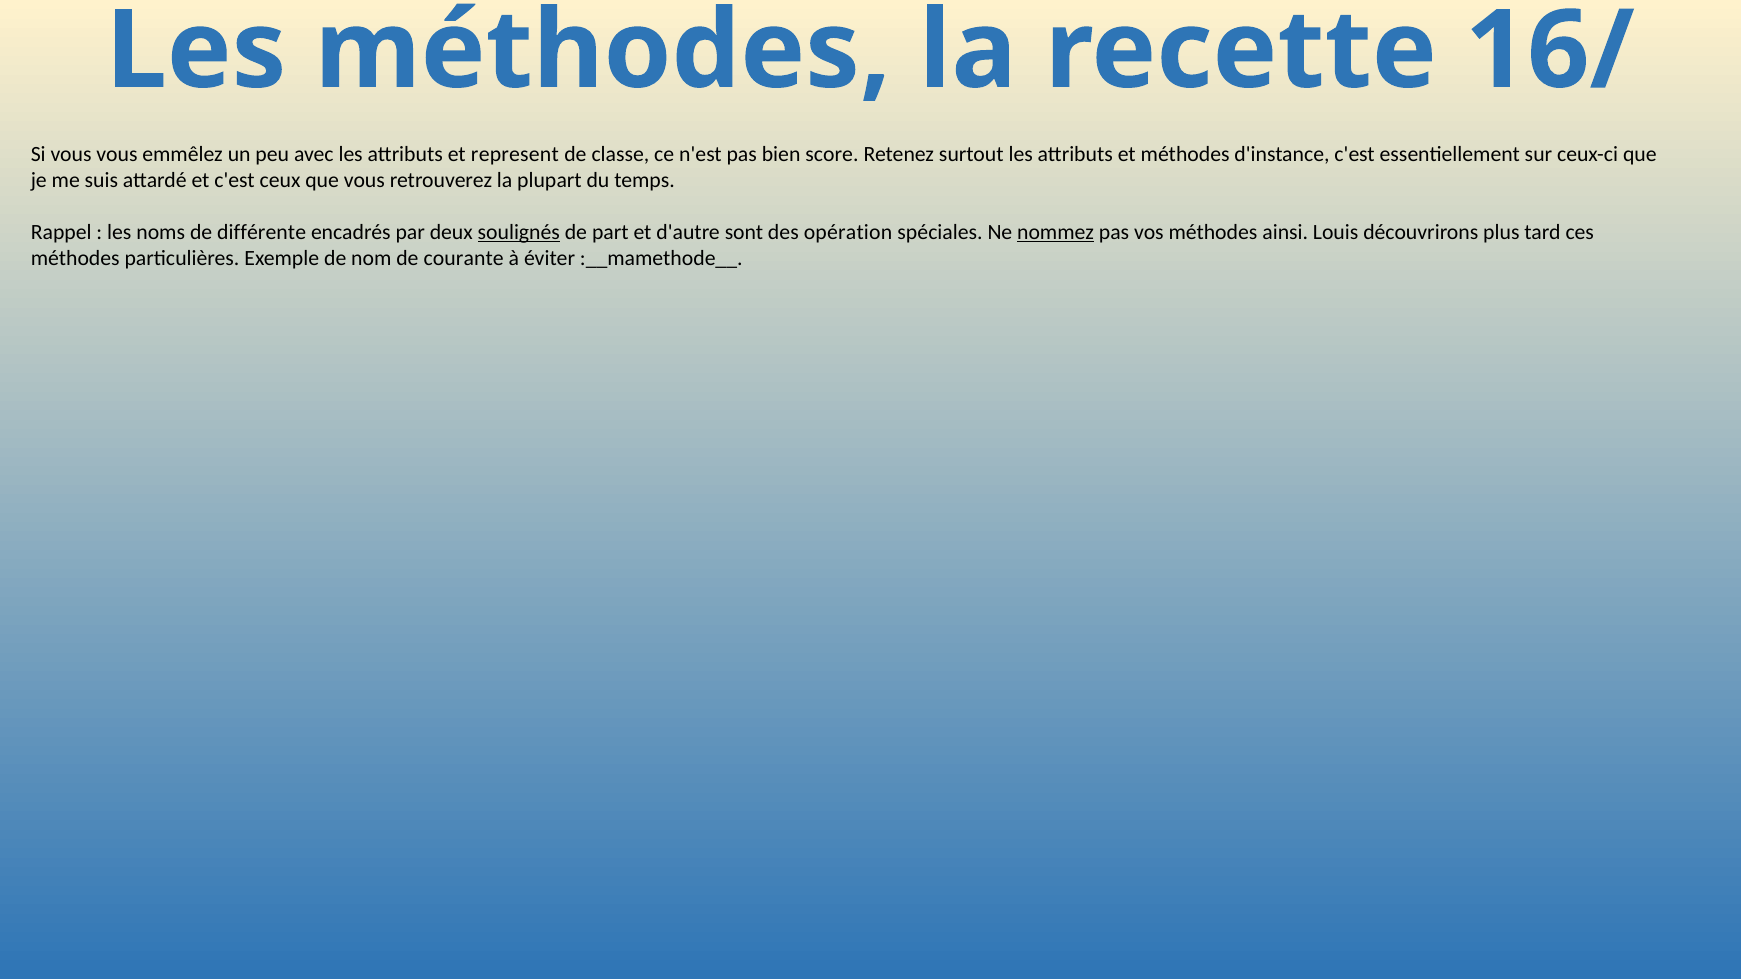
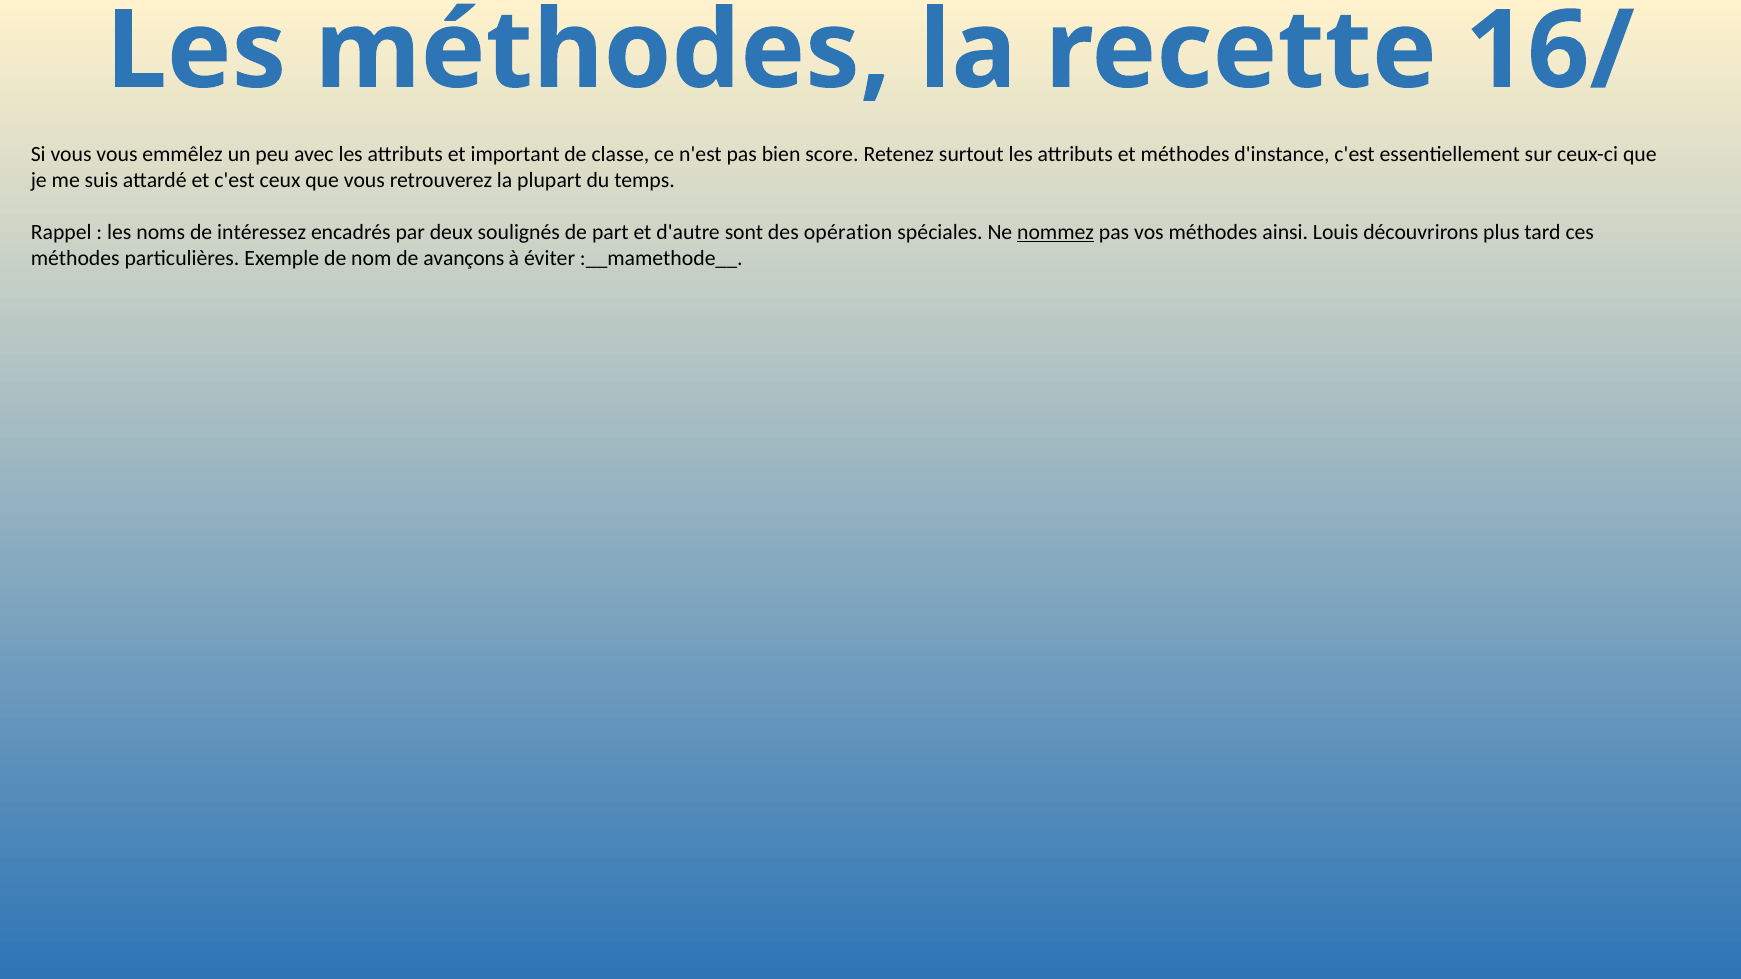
represent: represent -> important
différente: différente -> intéressez
soulignés underline: present -> none
courante: courante -> avançons
